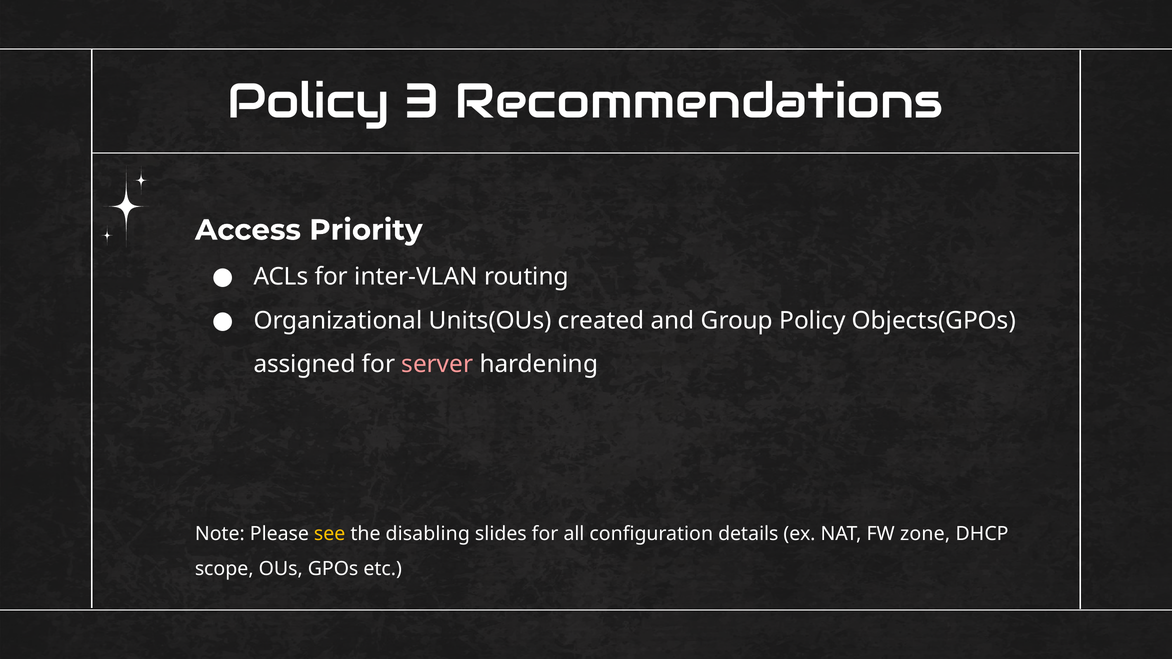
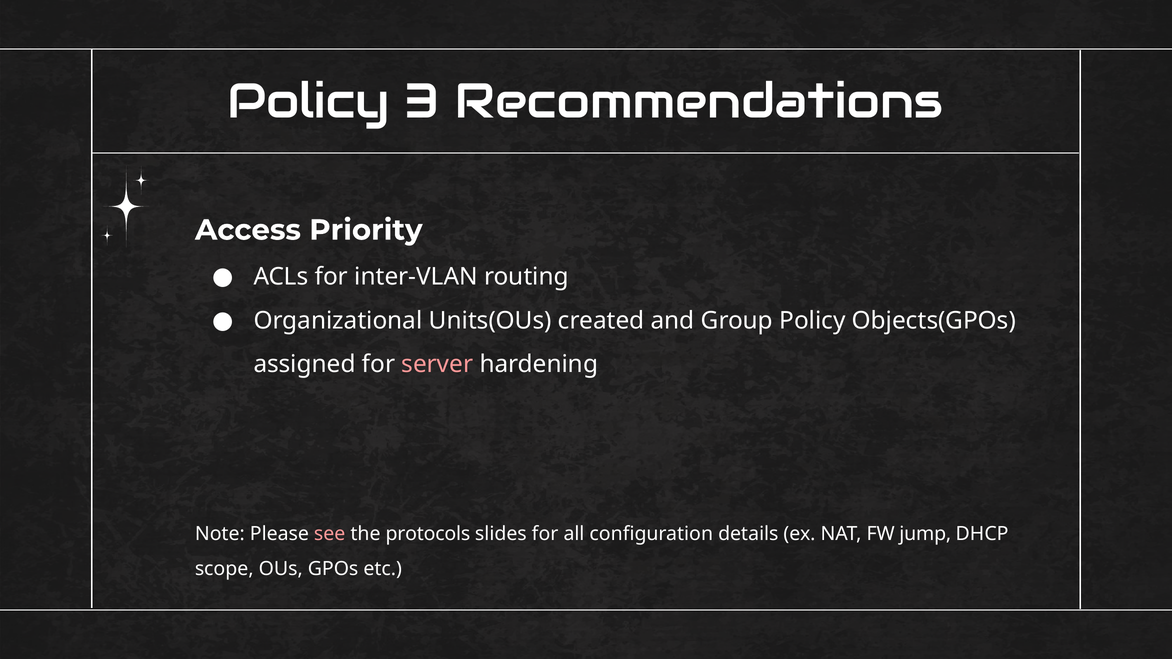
see colour: yellow -> pink
disabling: disabling -> protocols
zone: zone -> jump
